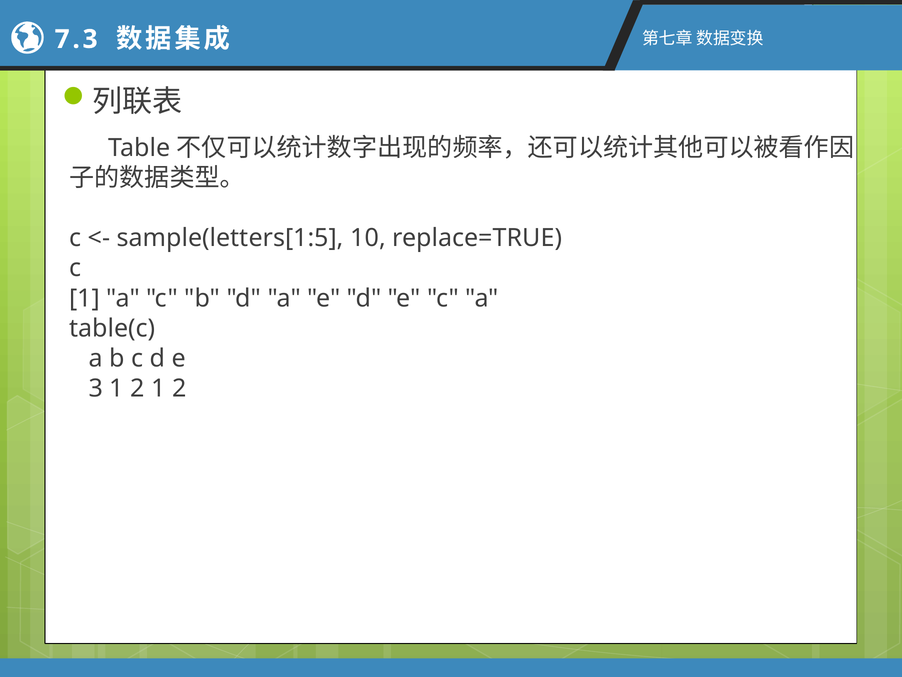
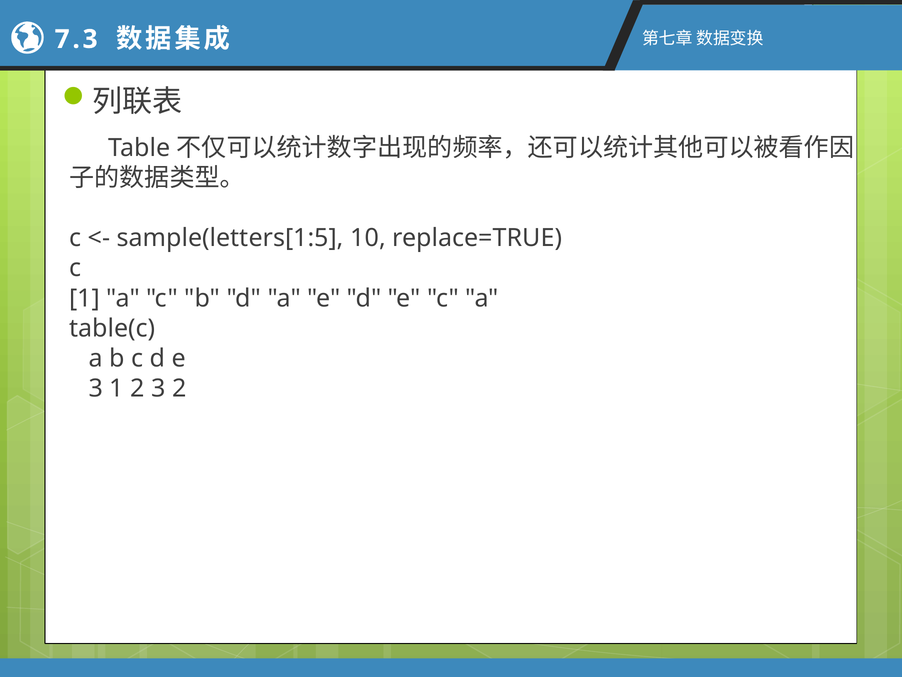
2 1: 1 -> 3
